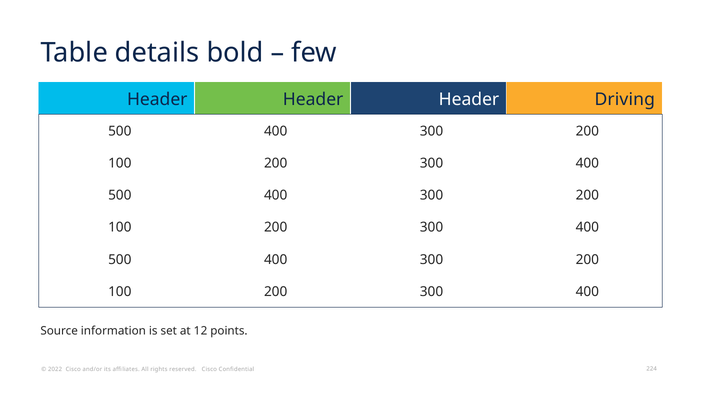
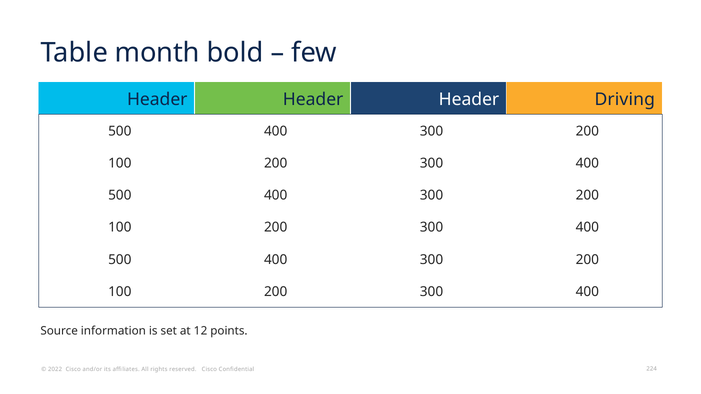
details: details -> month
